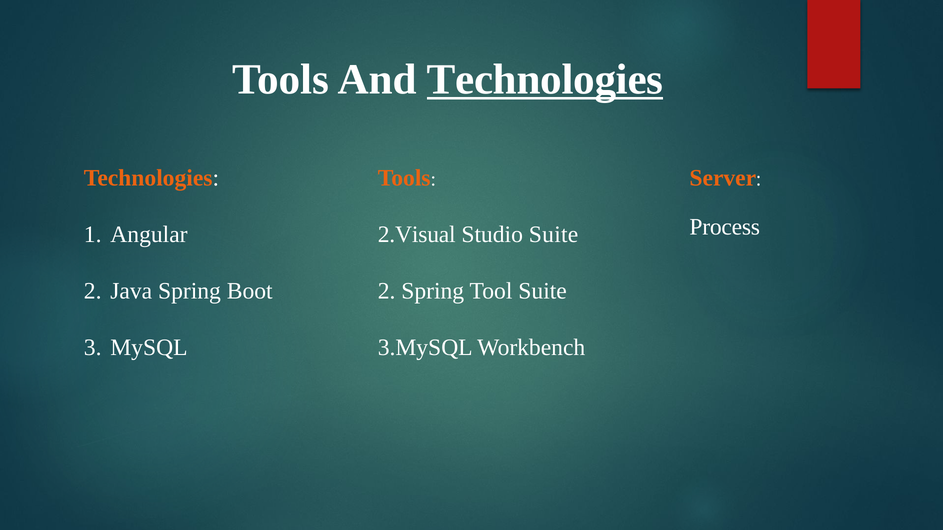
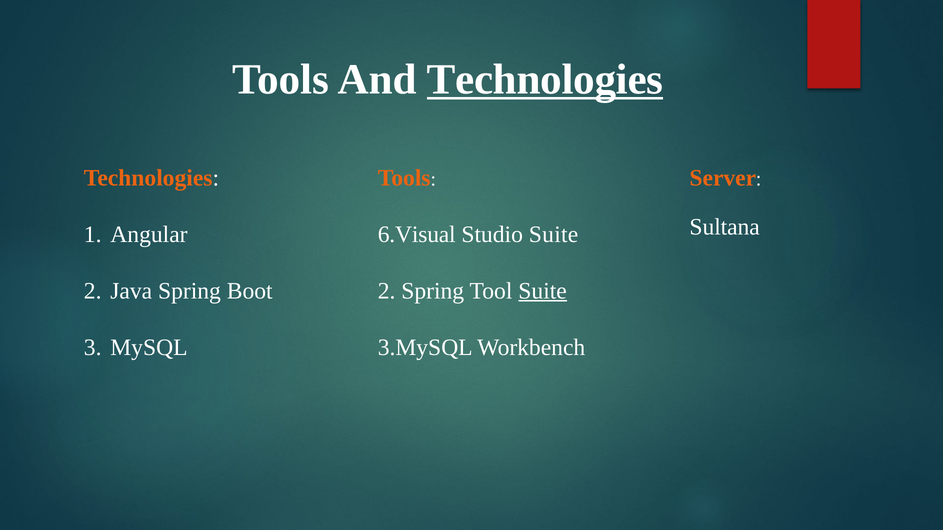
Process: Process -> Sultana
2.Visual: 2.Visual -> 6.Visual
Suite at (543, 291) underline: none -> present
